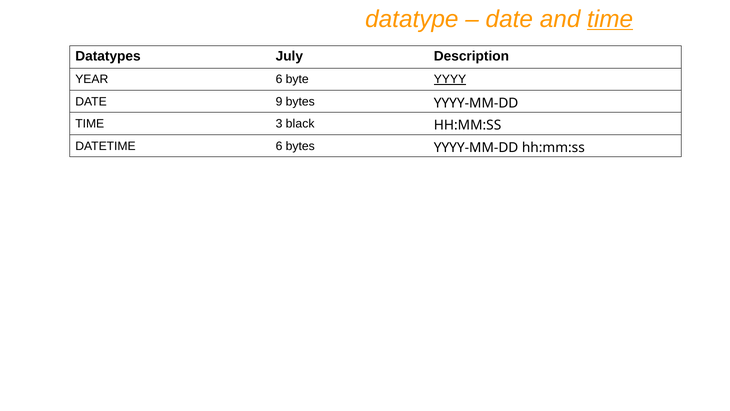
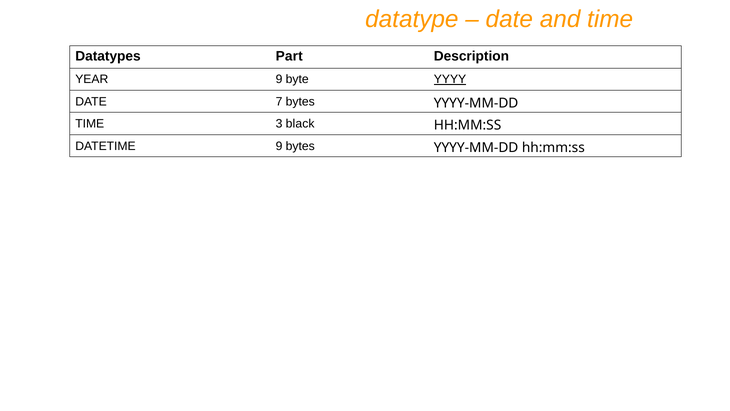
time at (610, 19) underline: present -> none
July: July -> Part
YEAR 6: 6 -> 9
9: 9 -> 7
DATETIME 6: 6 -> 9
